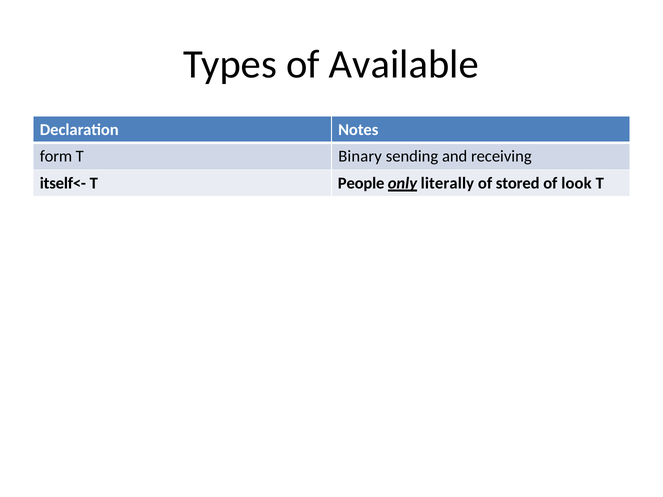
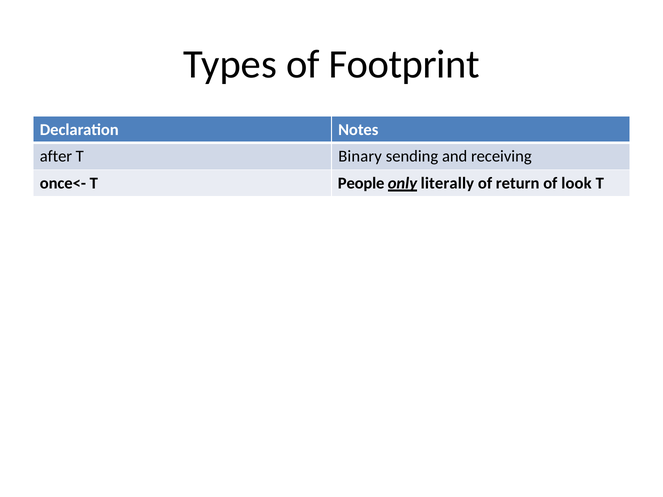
Available: Available -> Footprint
form: form -> after
itself<-: itself<- -> once<-
stored: stored -> return
